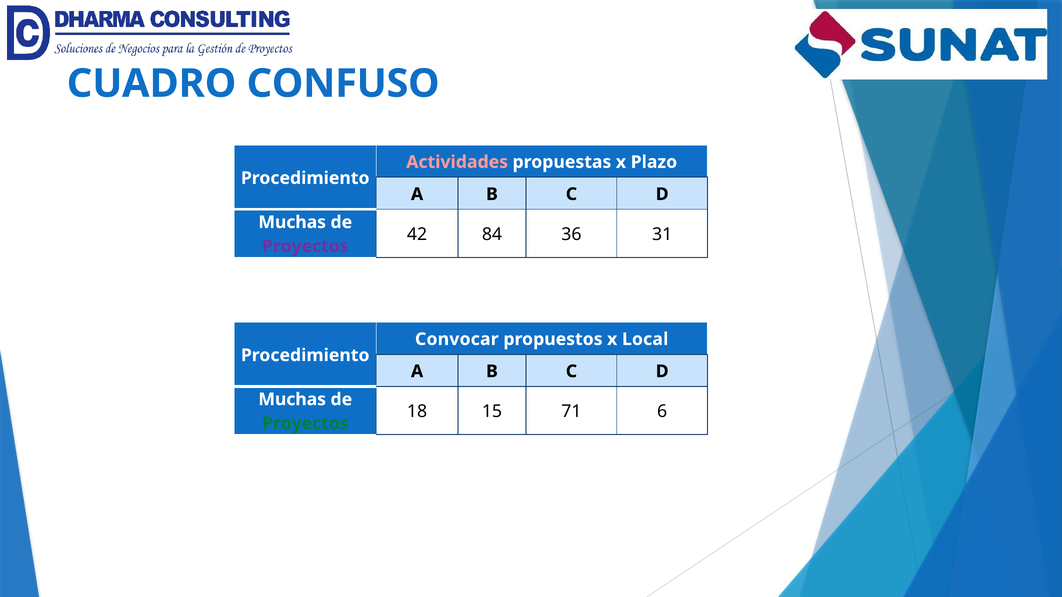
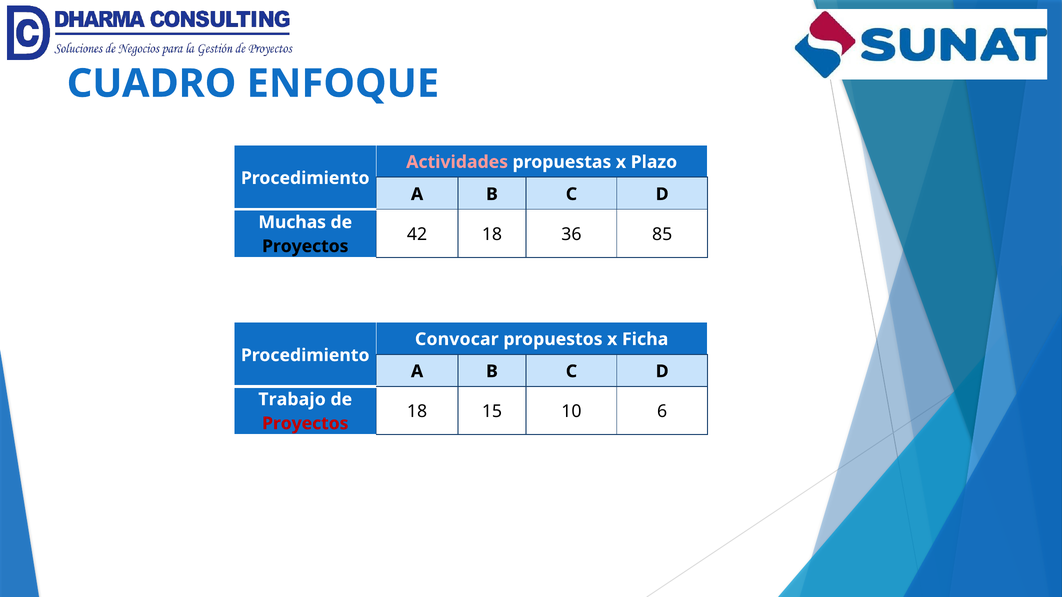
CONFUSO: CONFUSO -> ENFOQUE
42 84: 84 -> 18
31: 31 -> 85
Proyectos at (305, 246) colour: purple -> black
Local: Local -> Ficha
Muchas at (292, 400): Muchas -> Trabajo
71: 71 -> 10
Proyectos at (305, 424) colour: green -> red
